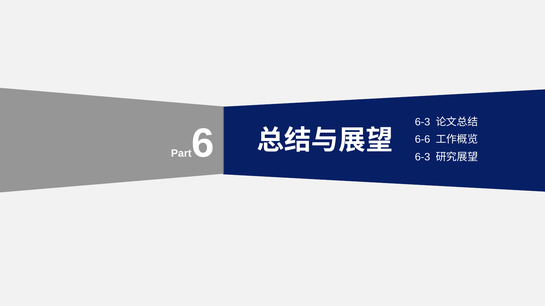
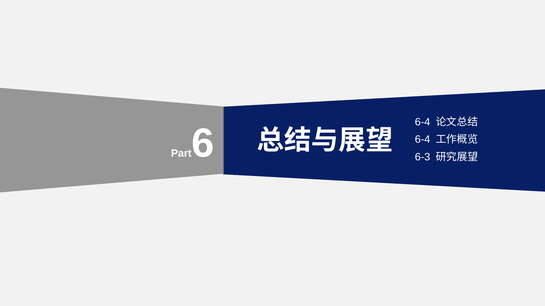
6-3 at (423, 122): 6-3 -> 6-4
6-6 at (423, 140): 6-6 -> 6-4
